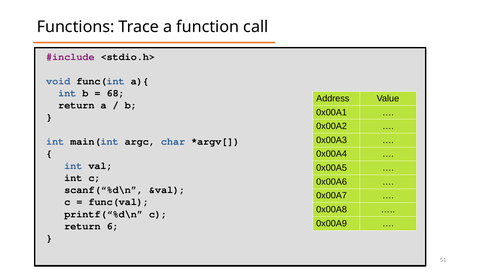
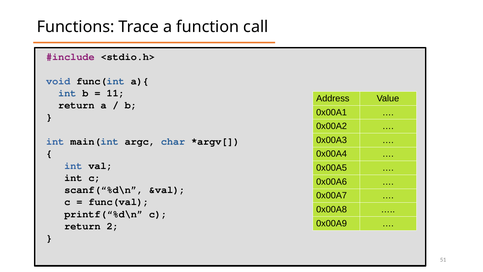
68: 68 -> 11
6: 6 -> 2
